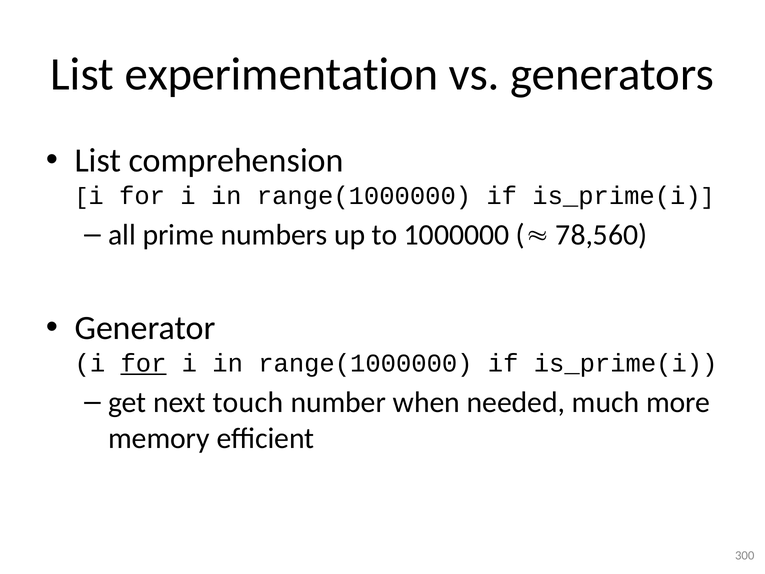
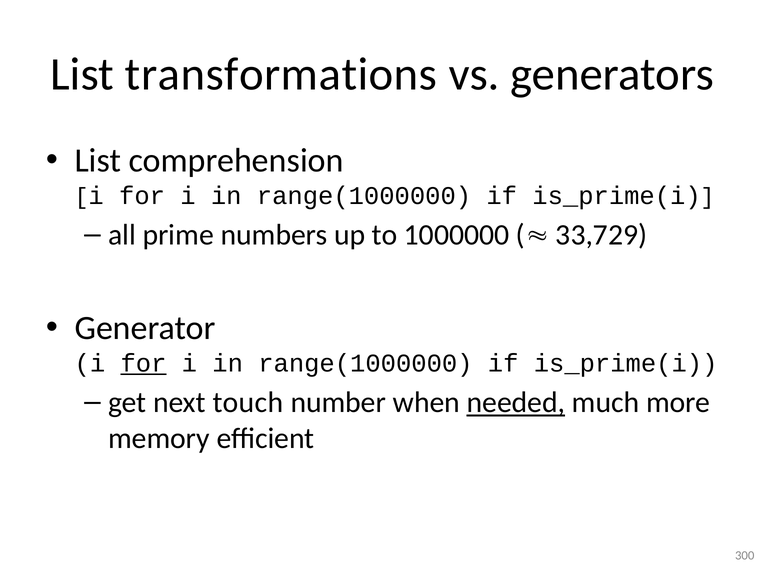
experimentation: experimentation -> transformations
78,560: 78,560 -> 33,729
needed underline: none -> present
